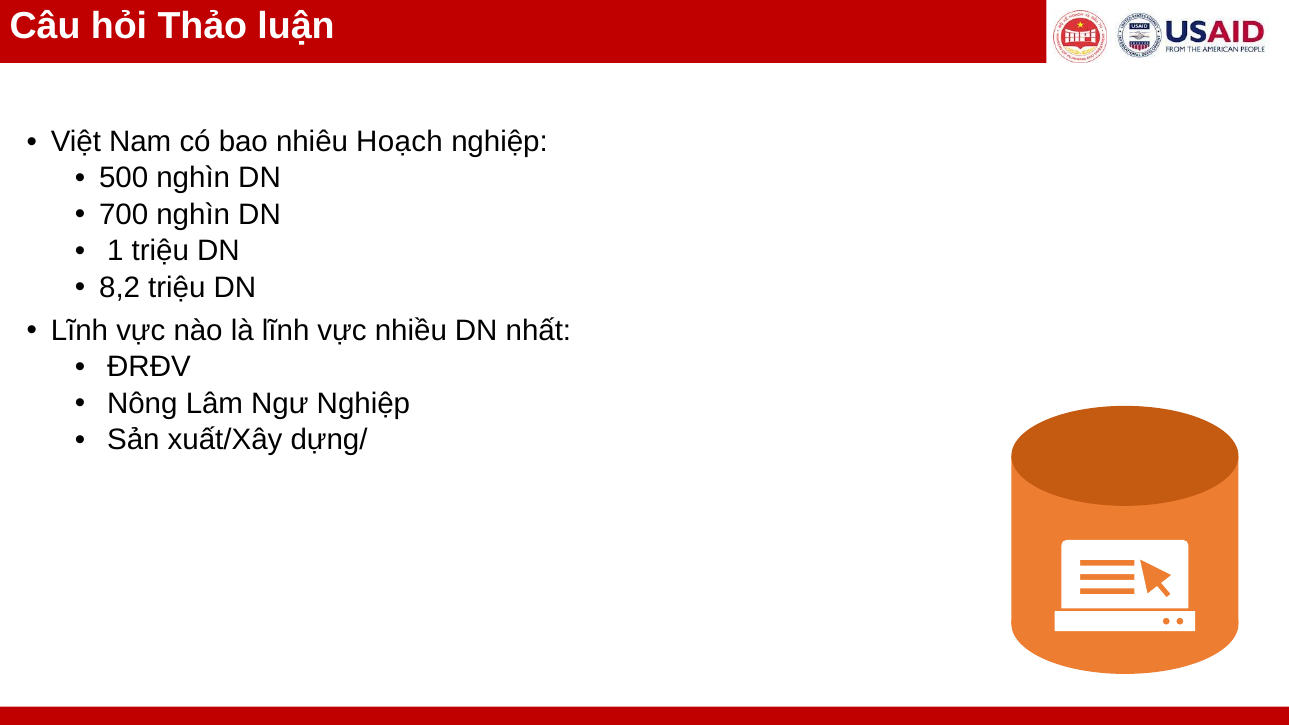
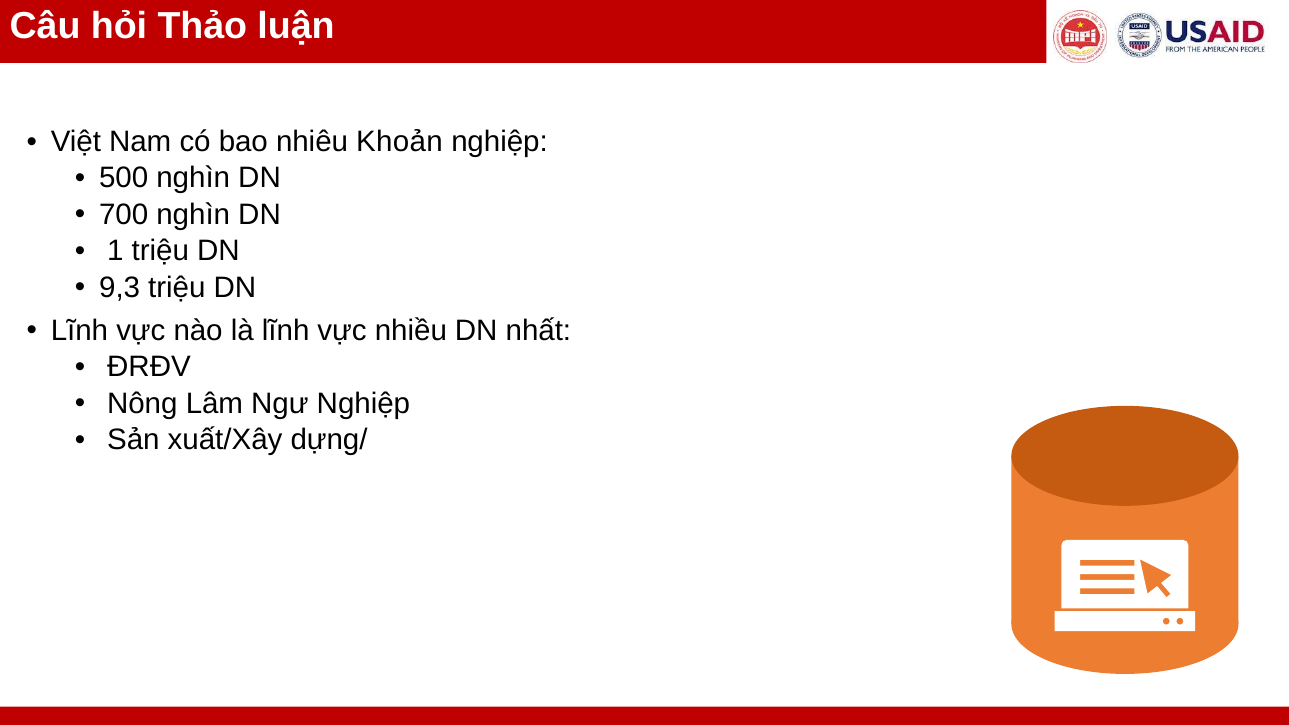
Hoạch: Hoạch -> Khoản
8,2: 8,2 -> 9,3
